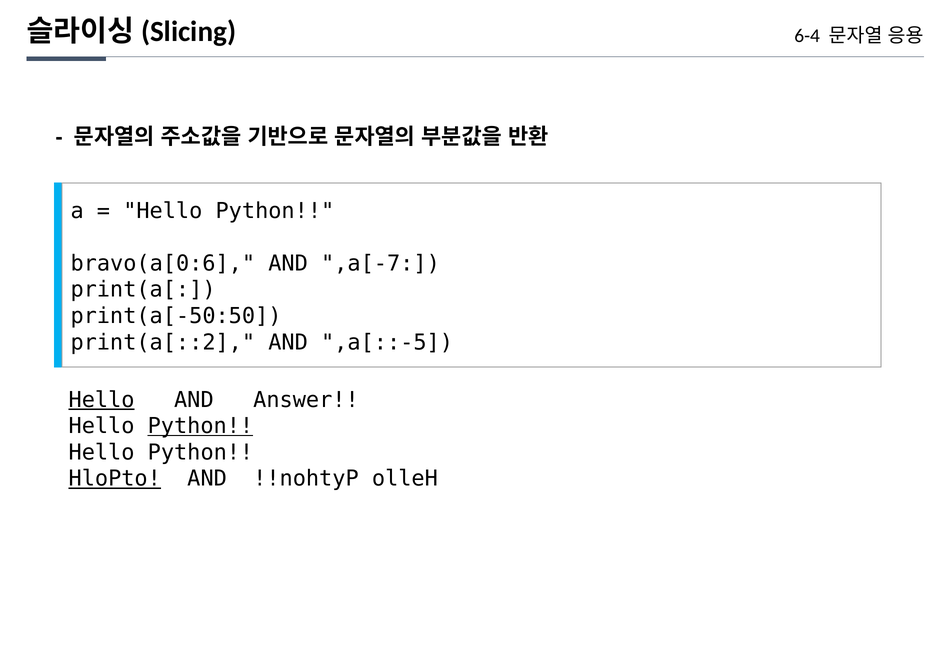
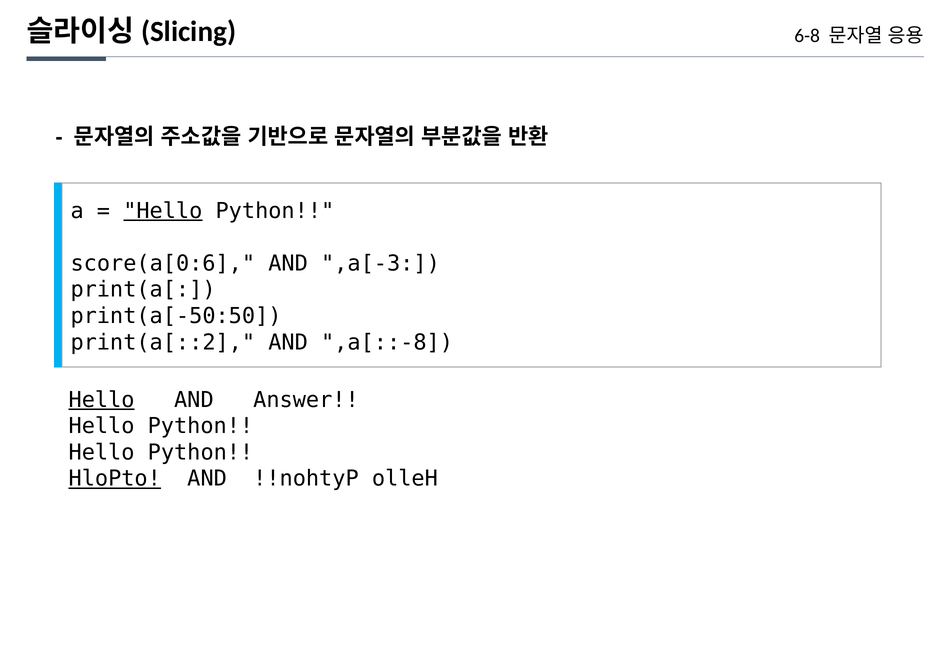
6-4: 6-4 -> 6-8
Hello at (163, 211) underline: none -> present
bravo(a[0:6: bravo(a[0:6 -> score(a[0:6
,a[-7: ,a[-7 -> ,a[-3
,a[::-5: ,a[::-5 -> ,a[::-8
Python at (200, 426) underline: present -> none
